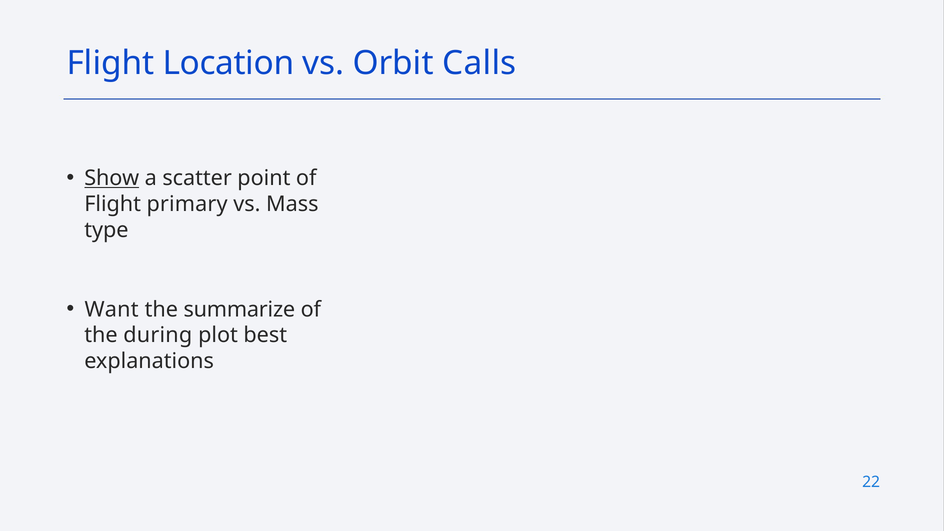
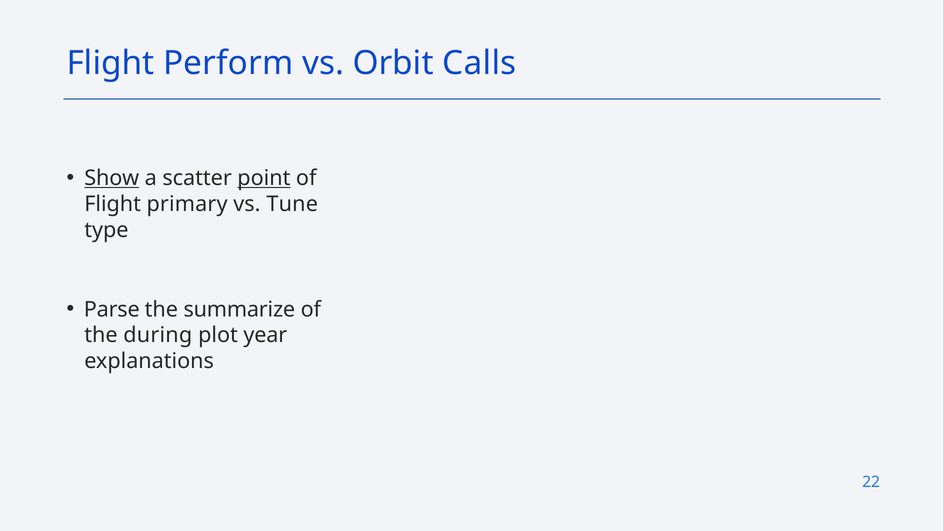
Location: Location -> Perform
point underline: none -> present
Mass: Mass -> Tune
Want: Want -> Parse
best: best -> year
